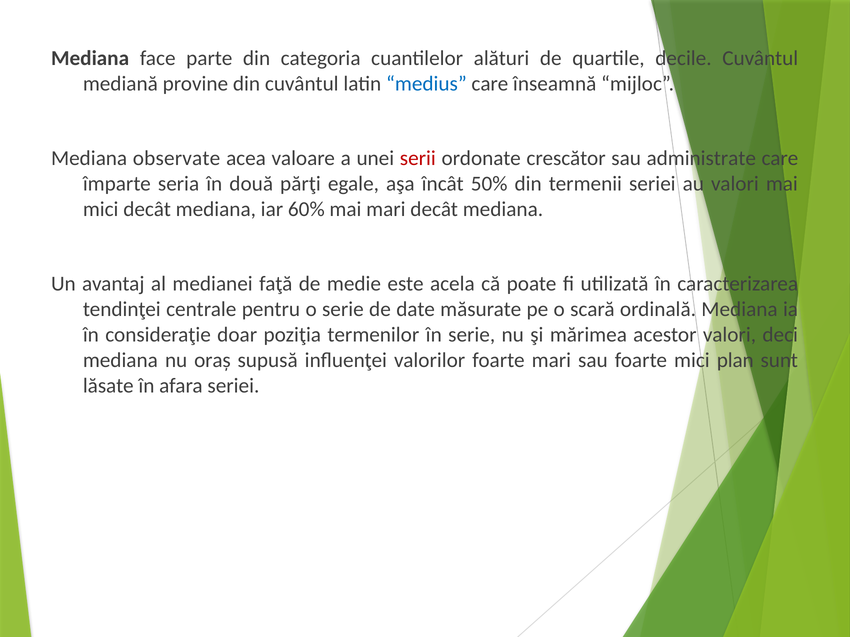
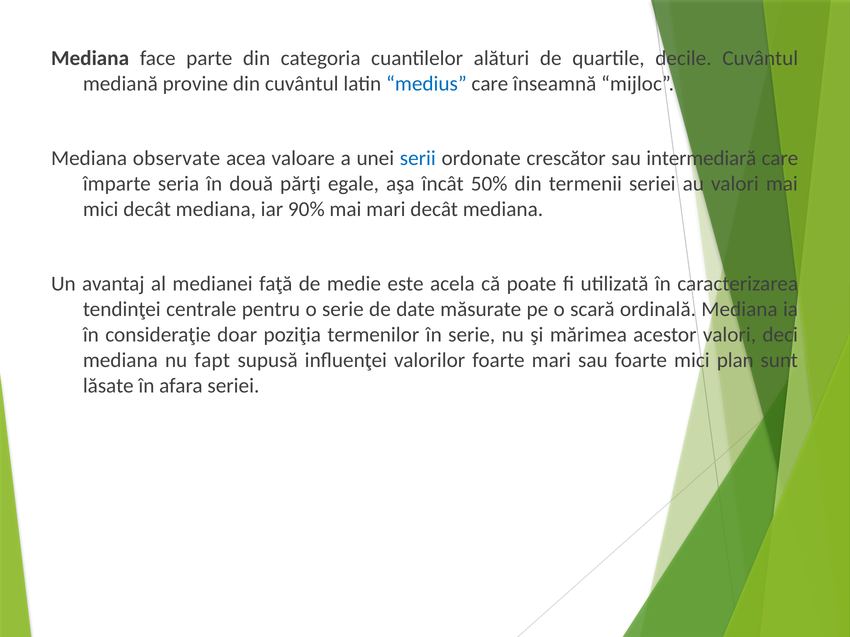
serii colour: red -> blue
administrate: administrate -> intermediară
60%: 60% -> 90%
oraș: oraș -> fapt
